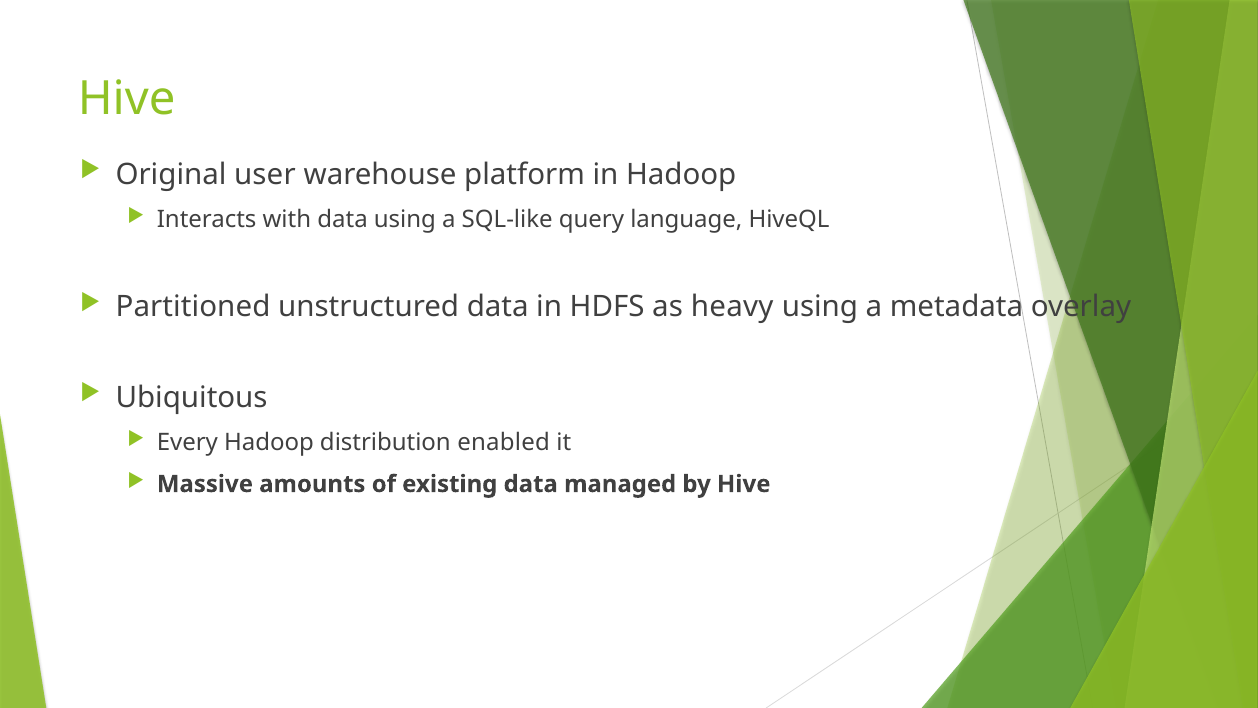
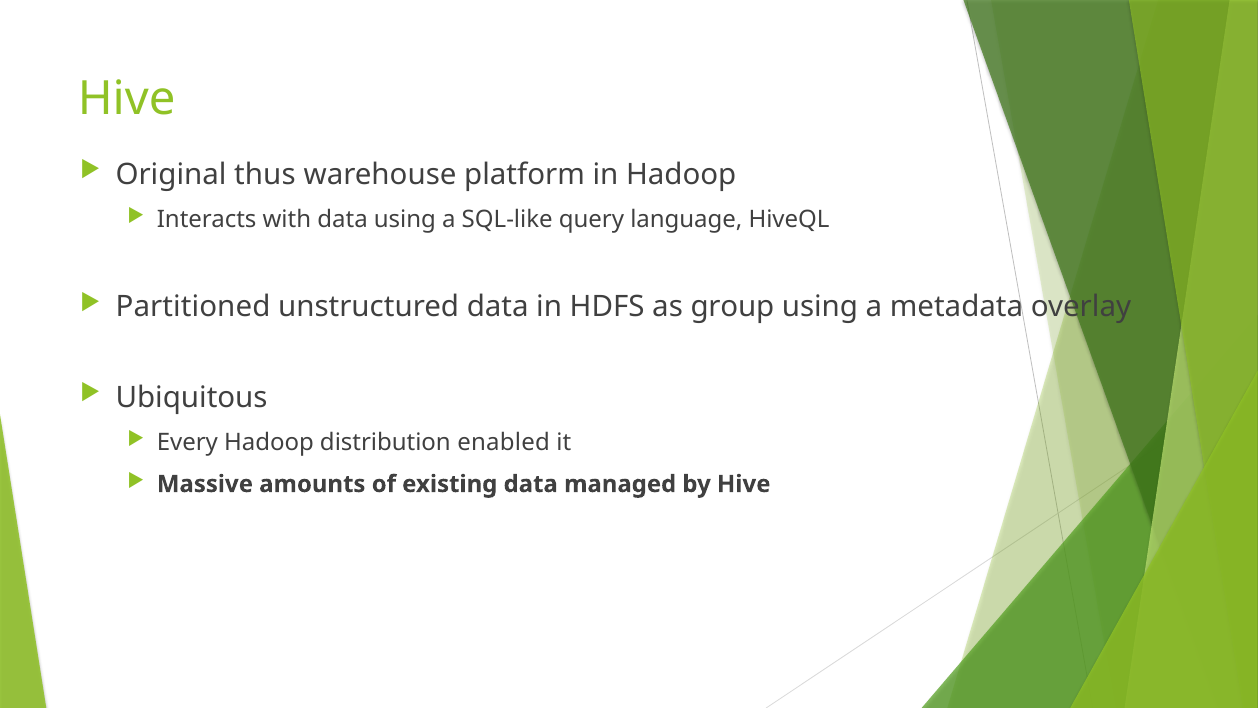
user: user -> thus
heavy: heavy -> group
